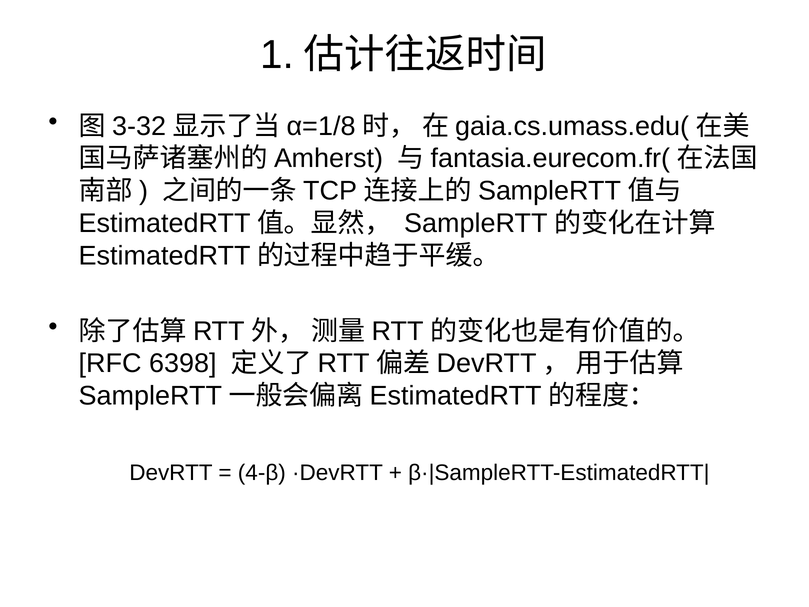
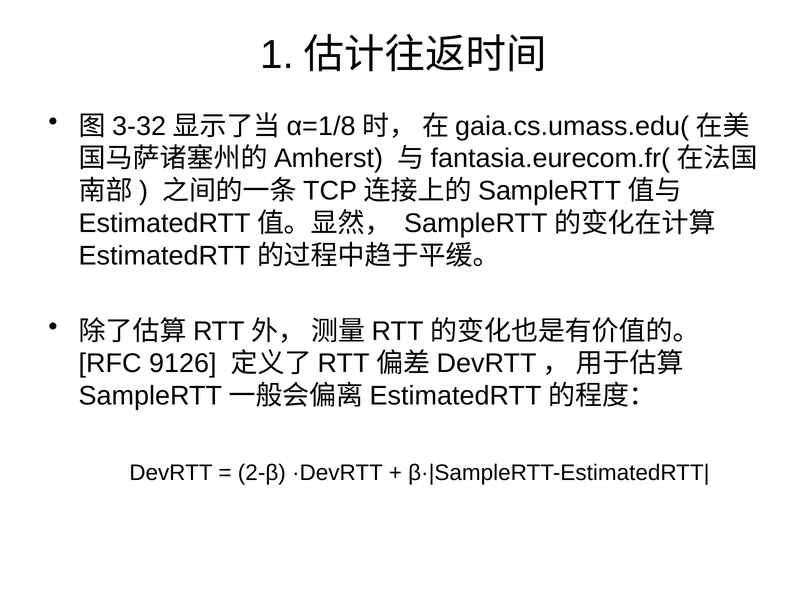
6398: 6398 -> 9126
4-β: 4-β -> 2-β
